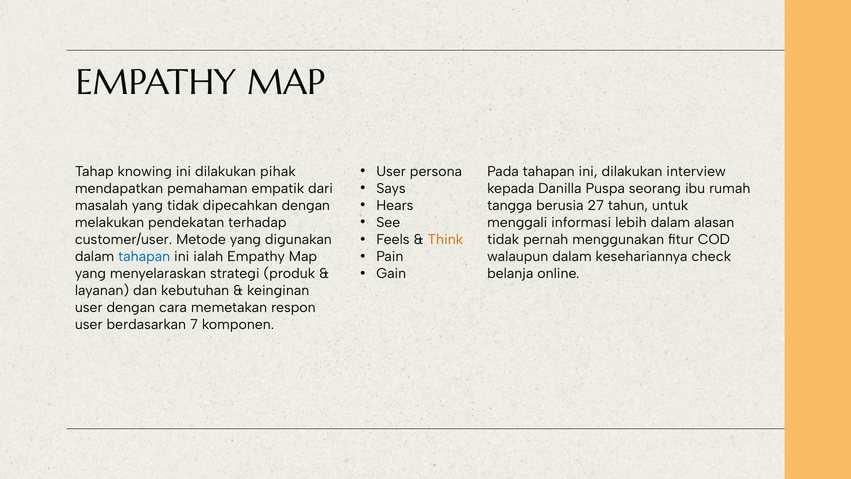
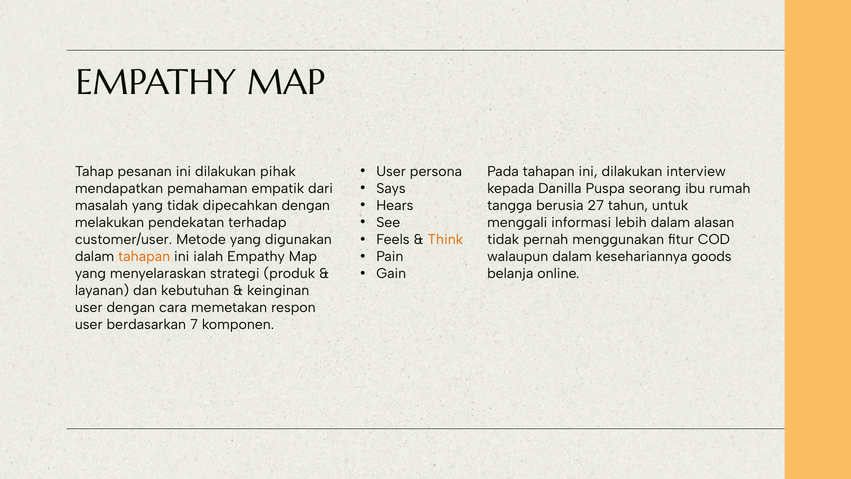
knowing: knowing -> pesanan
tahapan at (144, 256) colour: blue -> orange
check: check -> goods
